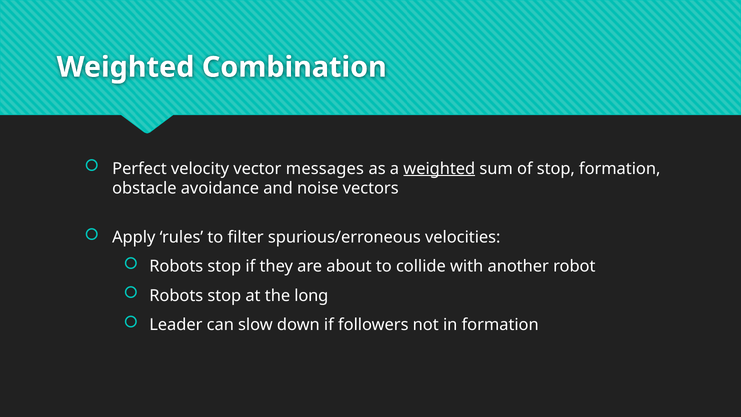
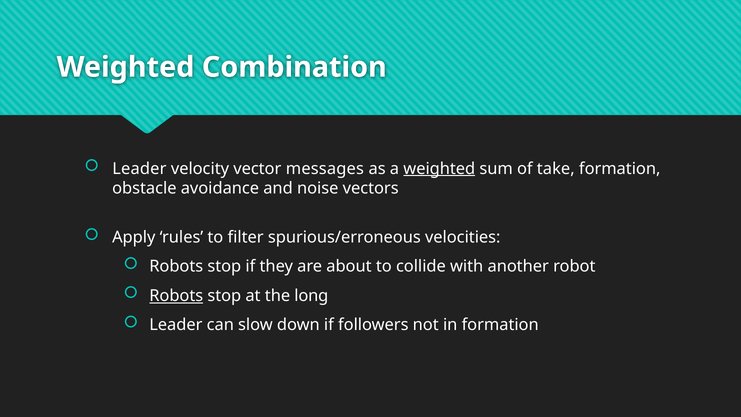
Perfect at (139, 169): Perfect -> Leader
of stop: stop -> take
Robots at (176, 296) underline: none -> present
